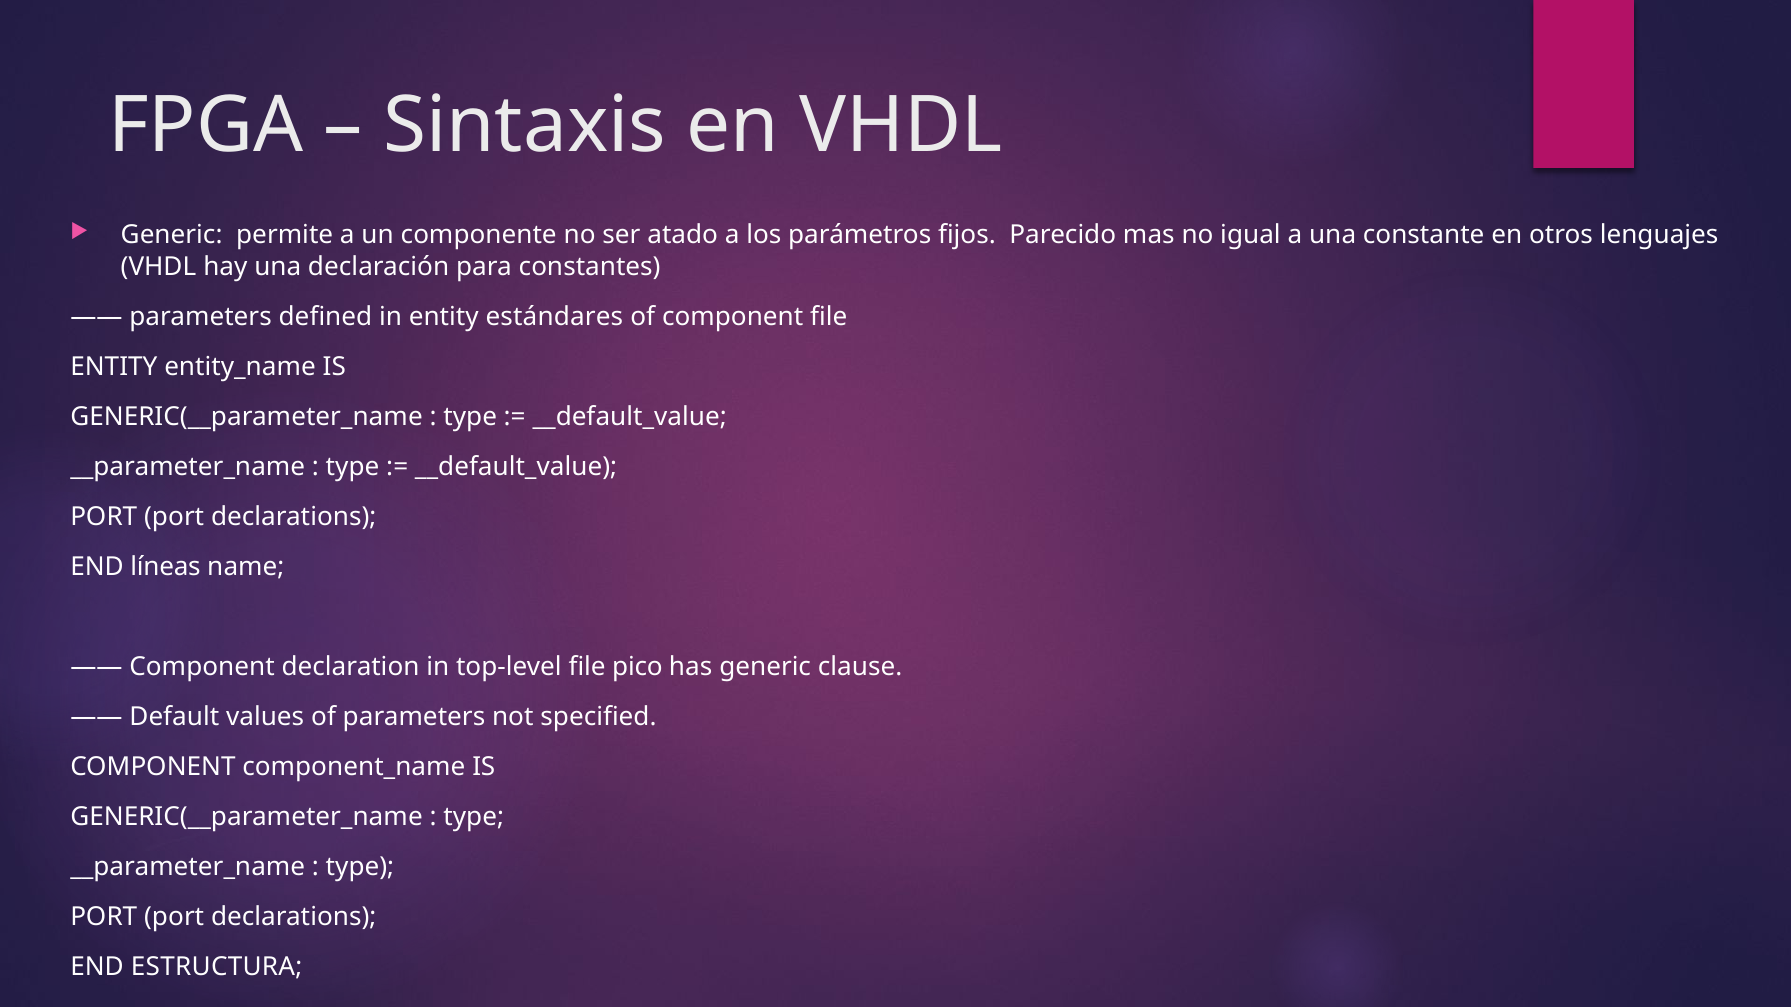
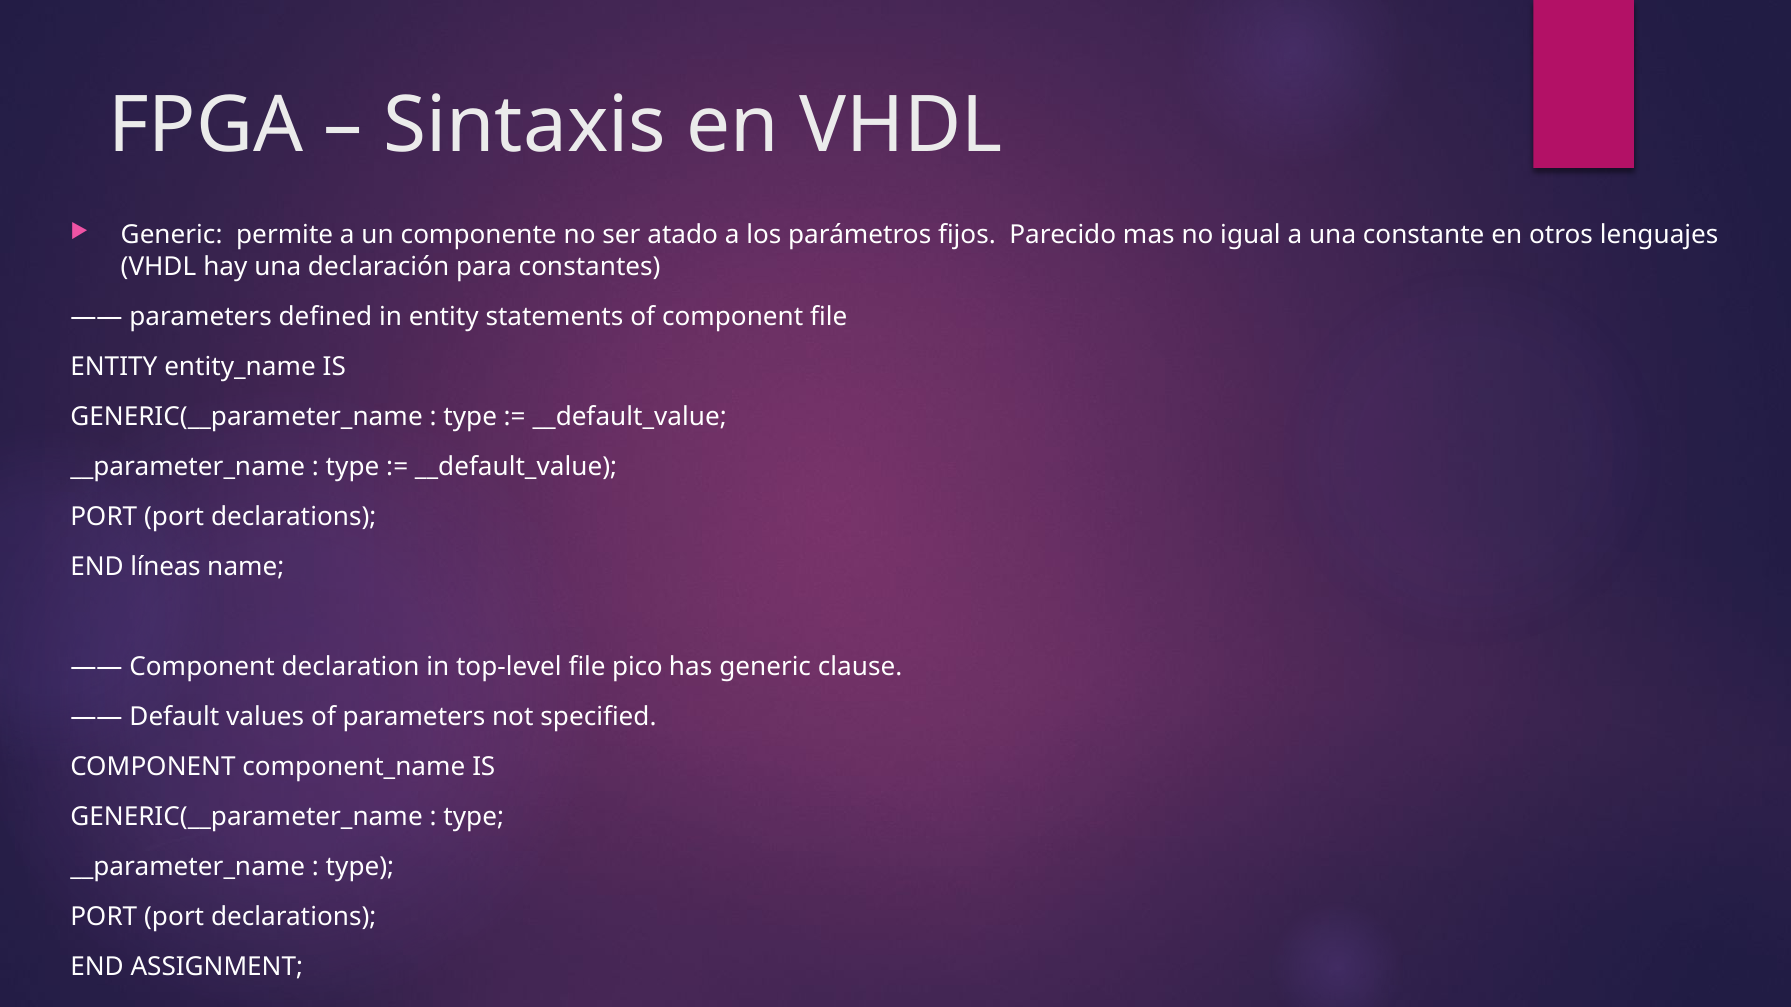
estándares: estándares -> statements
ESTRUCTURA: ESTRUCTURA -> ASSIGNMENT
